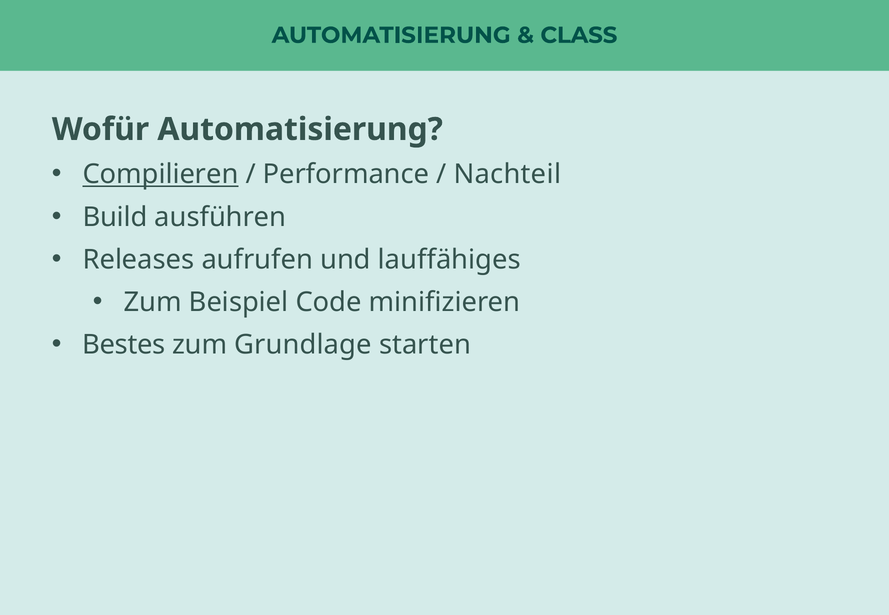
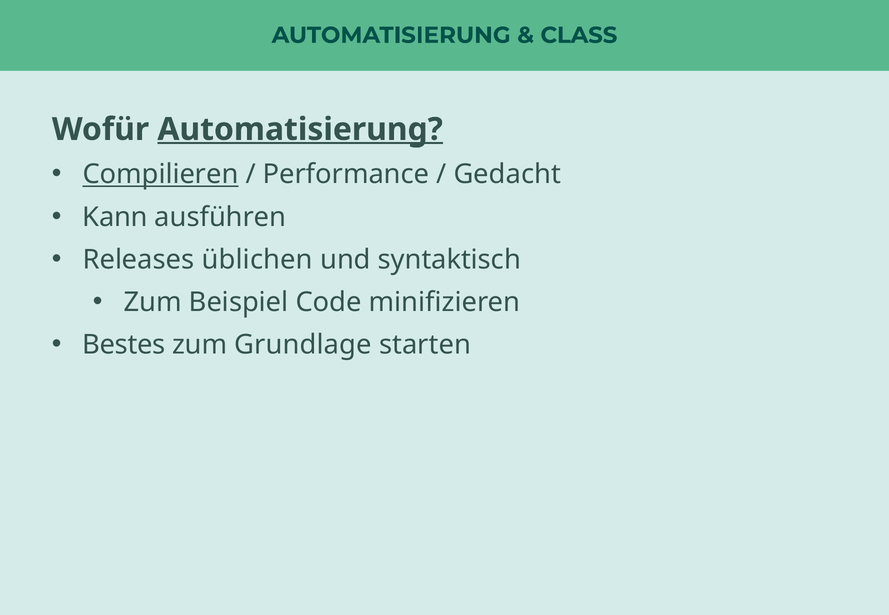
Automatisierung at (300, 129) underline: none -> present
Nachteil: Nachteil -> Gedacht
Build: Build -> Kann
aufrufen: aufrufen -> üblichen
lauffähiges: lauffähiges -> syntaktisch
